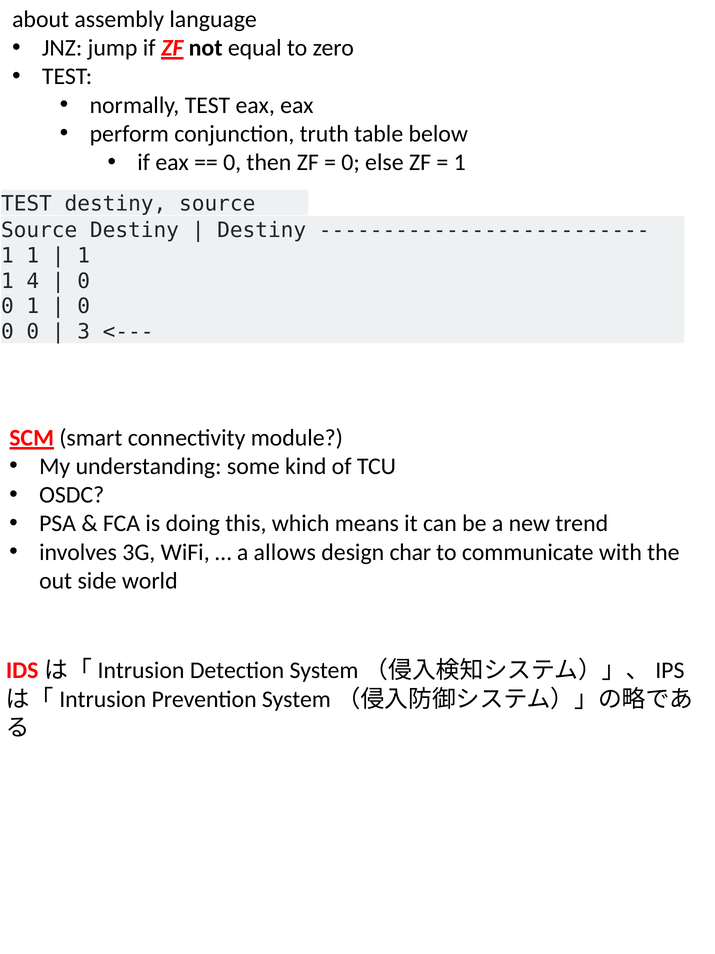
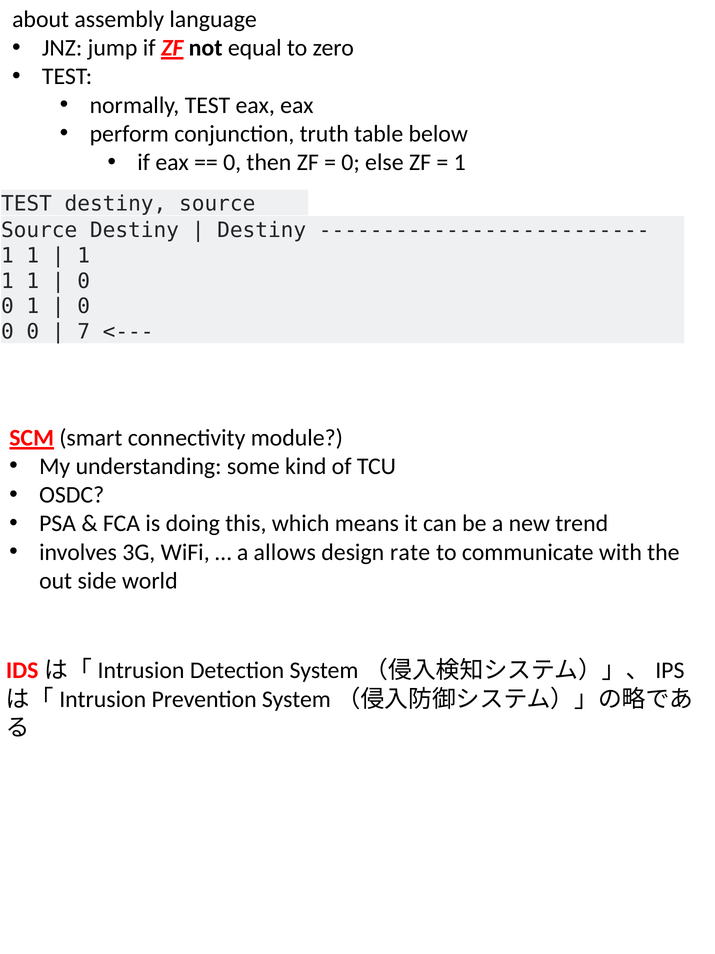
4 at (33, 281): 4 -> 1
3: 3 -> 7
char: char -> rate
